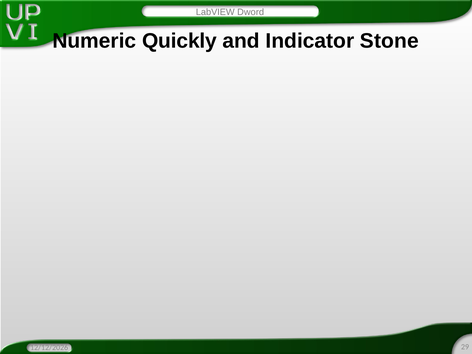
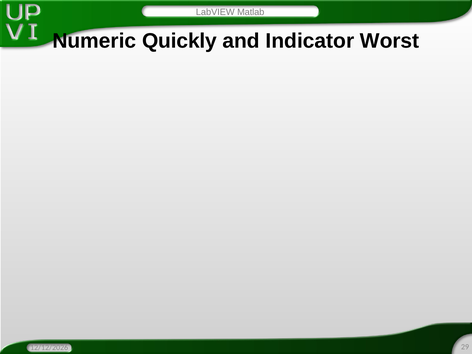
Dword: Dword -> Matlab
Stone: Stone -> Worst
